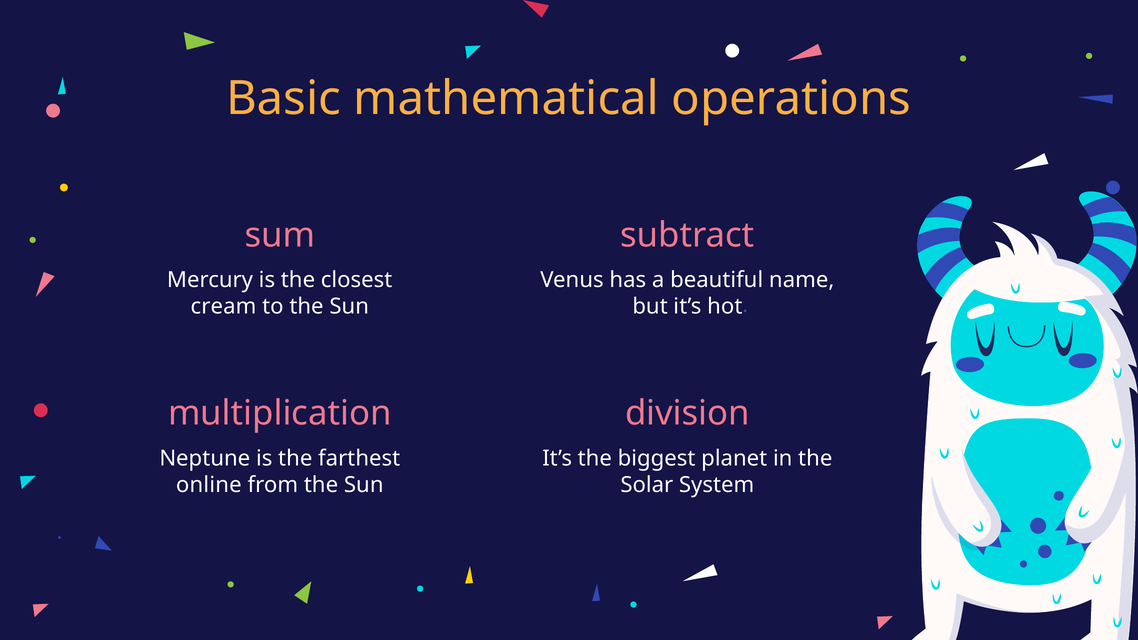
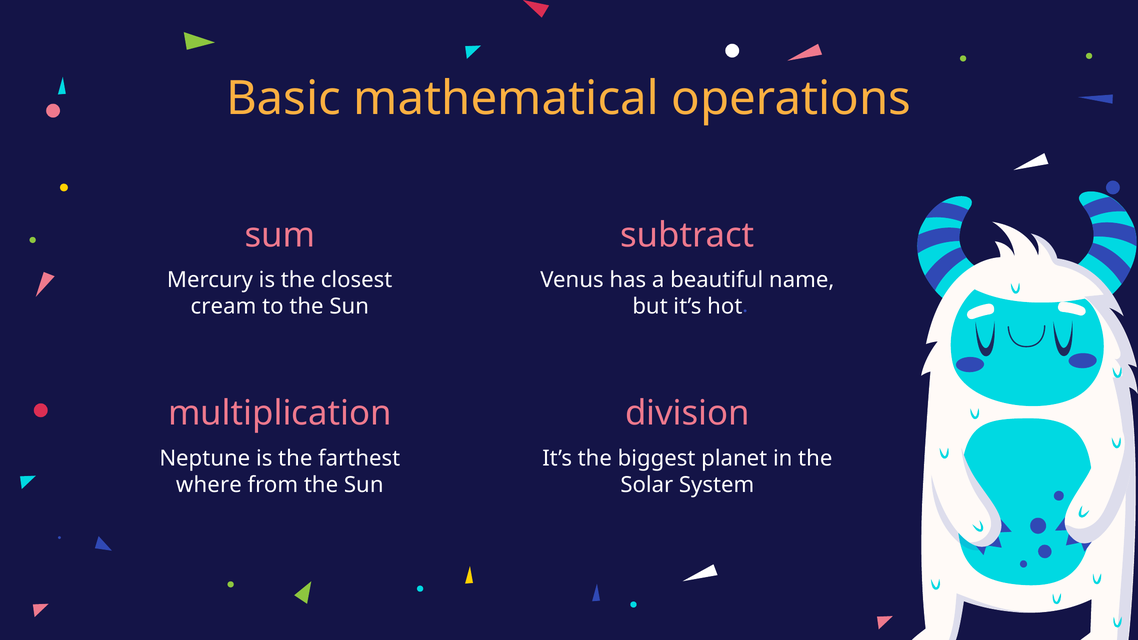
online: online -> where
